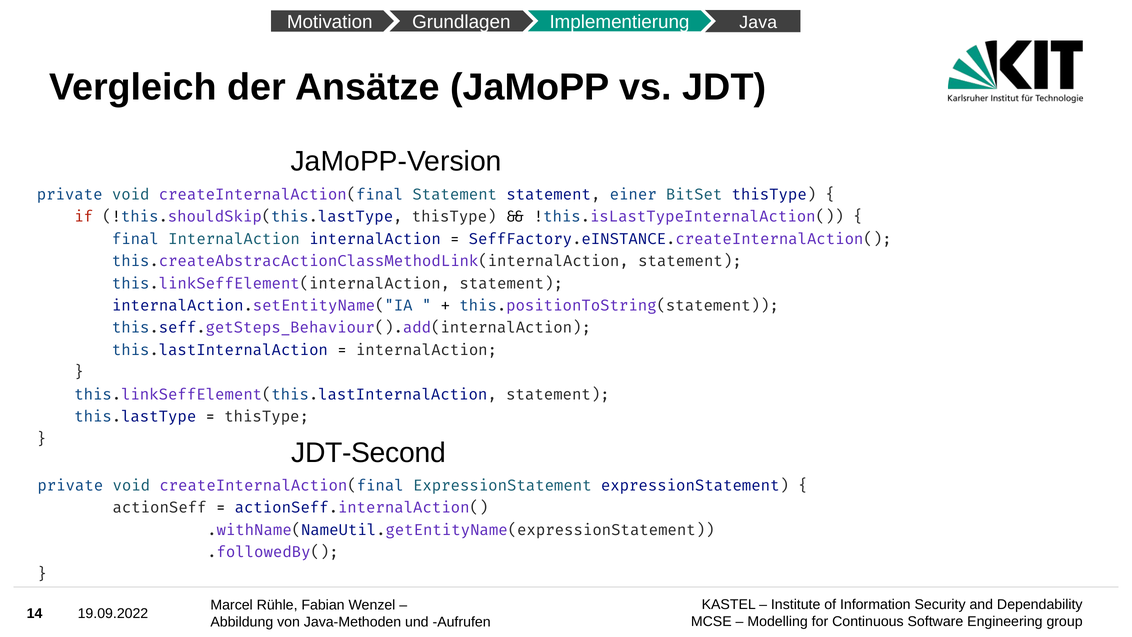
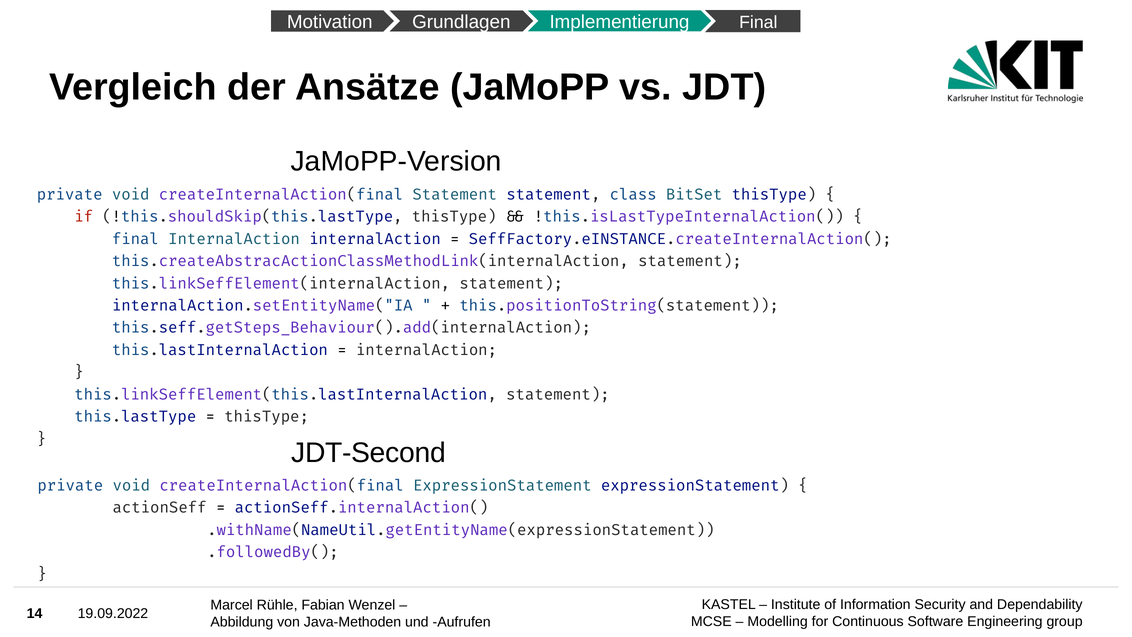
Implementierung Java: Java -> Final
einer: einer -> class
